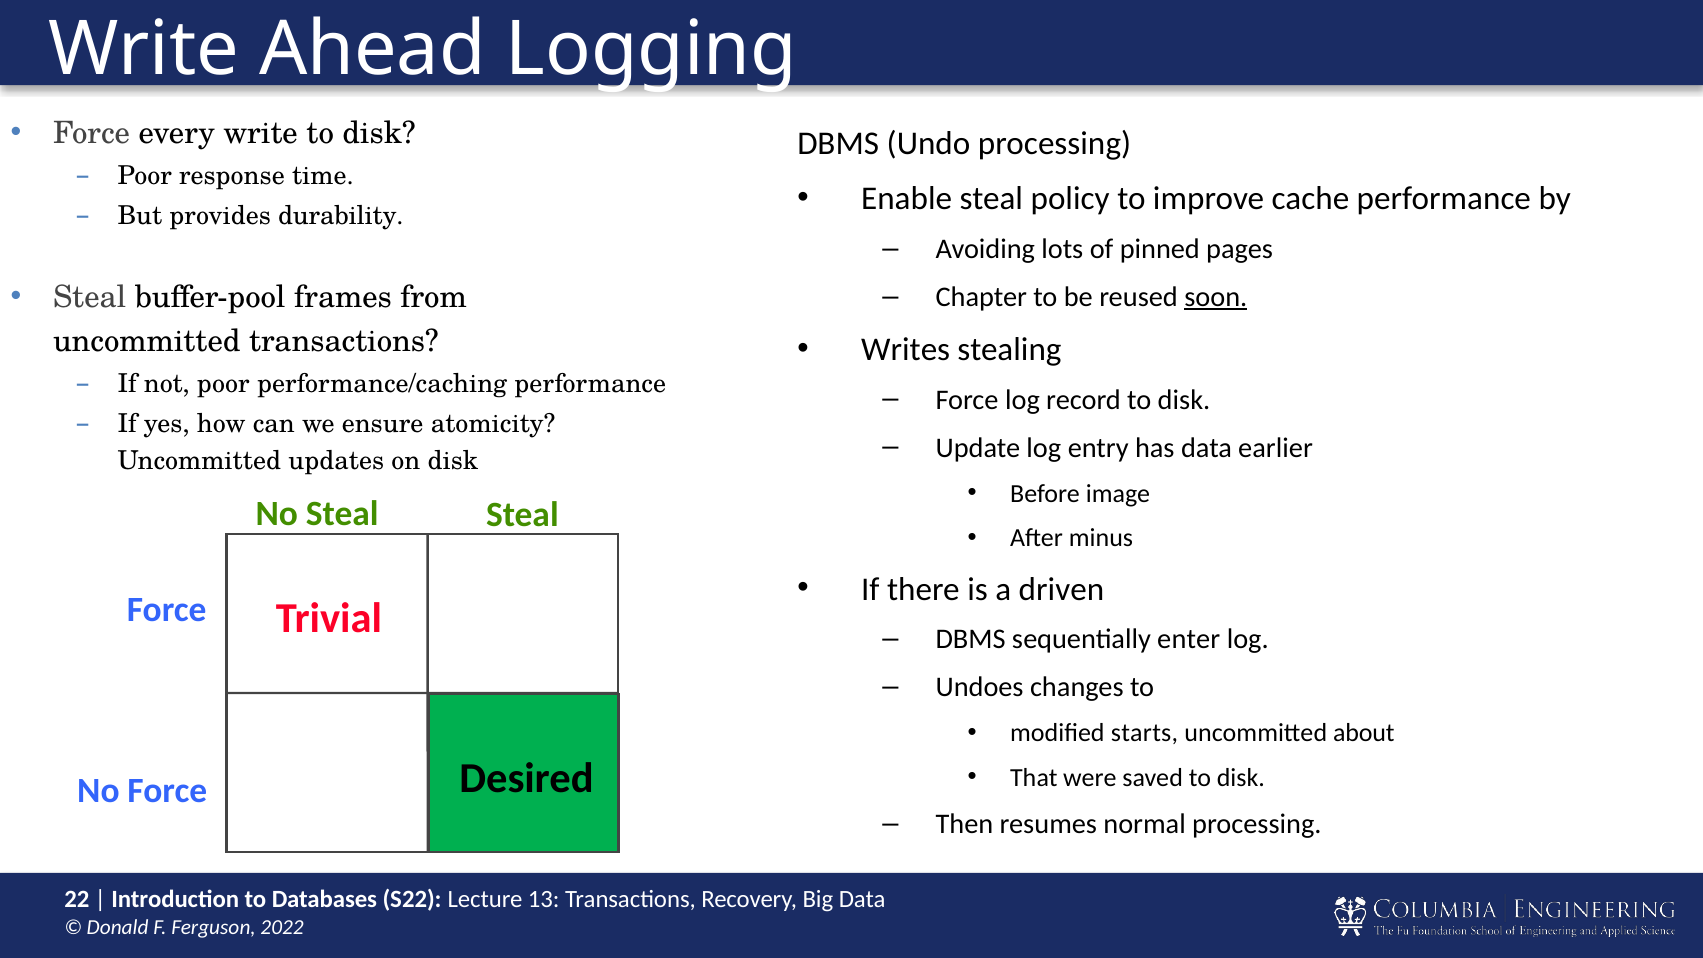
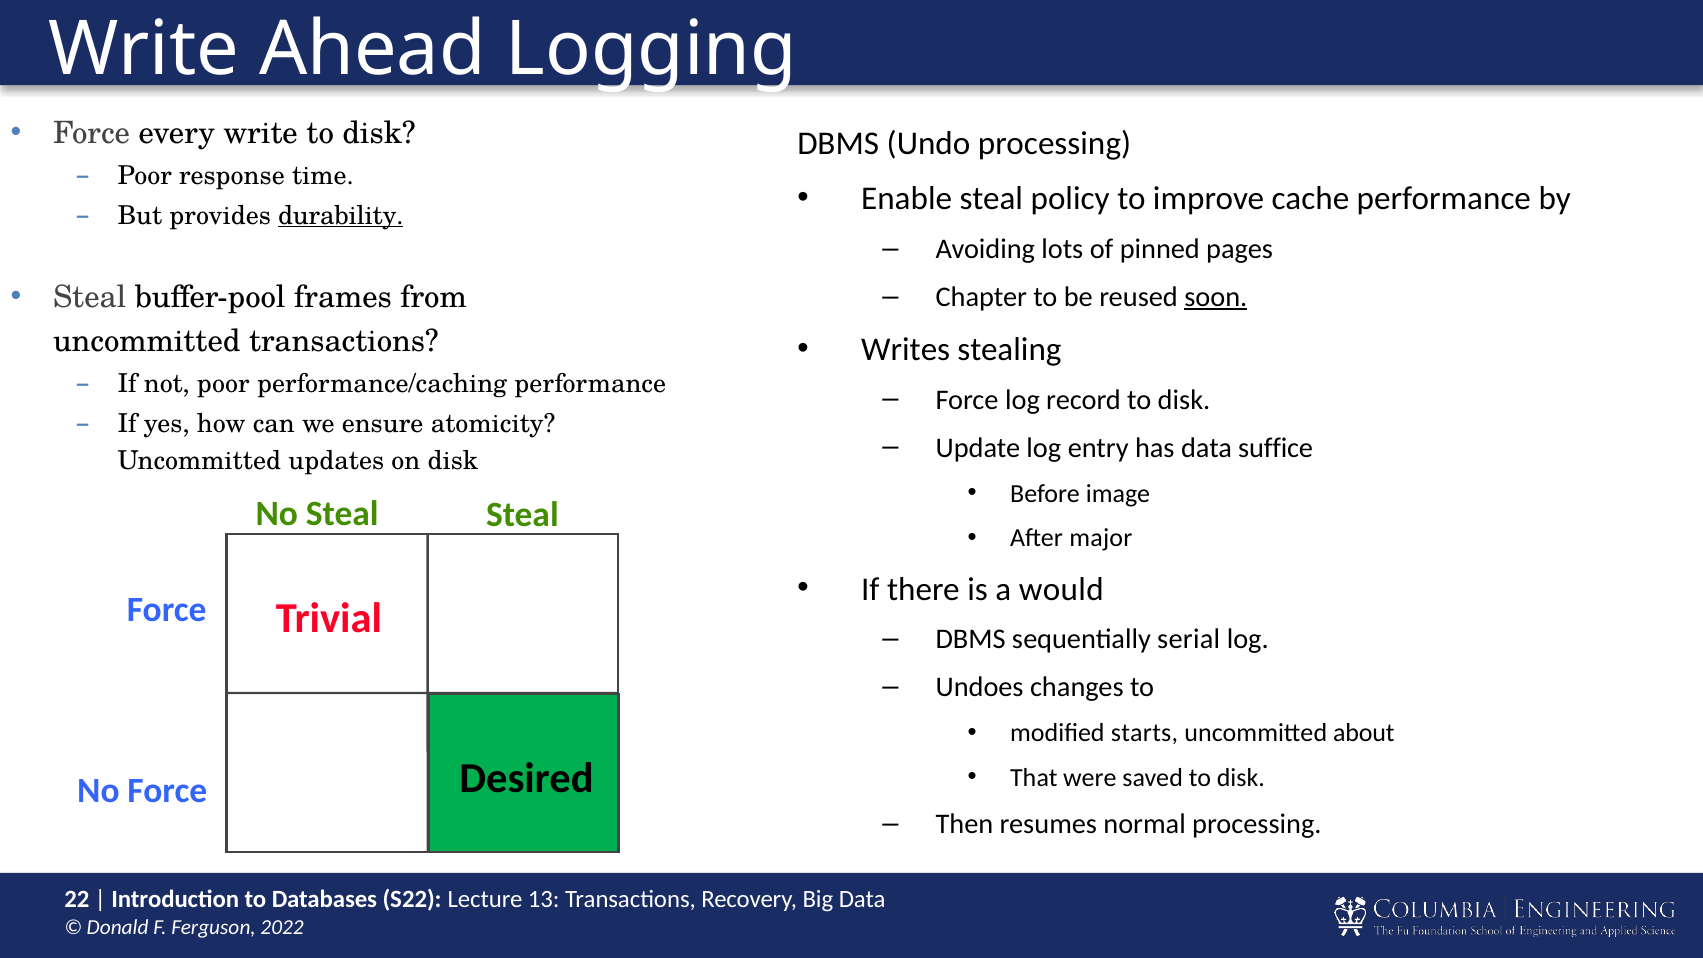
durability underline: none -> present
earlier: earlier -> suffice
minus: minus -> major
driven: driven -> would
enter: enter -> serial
